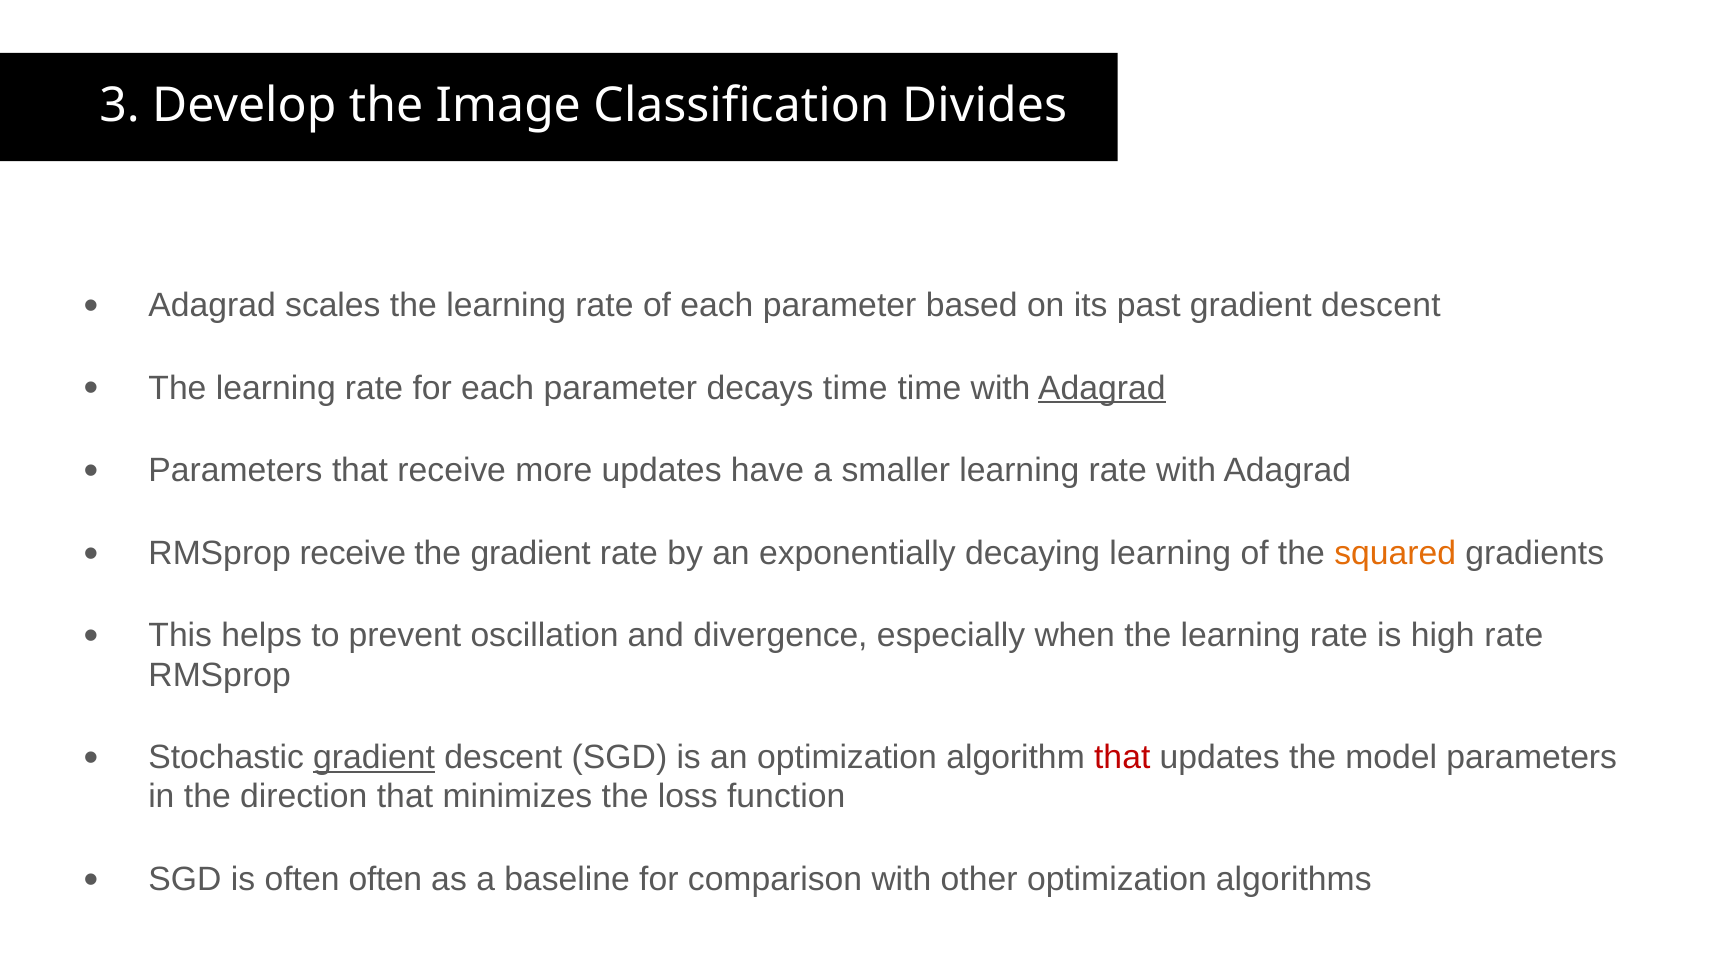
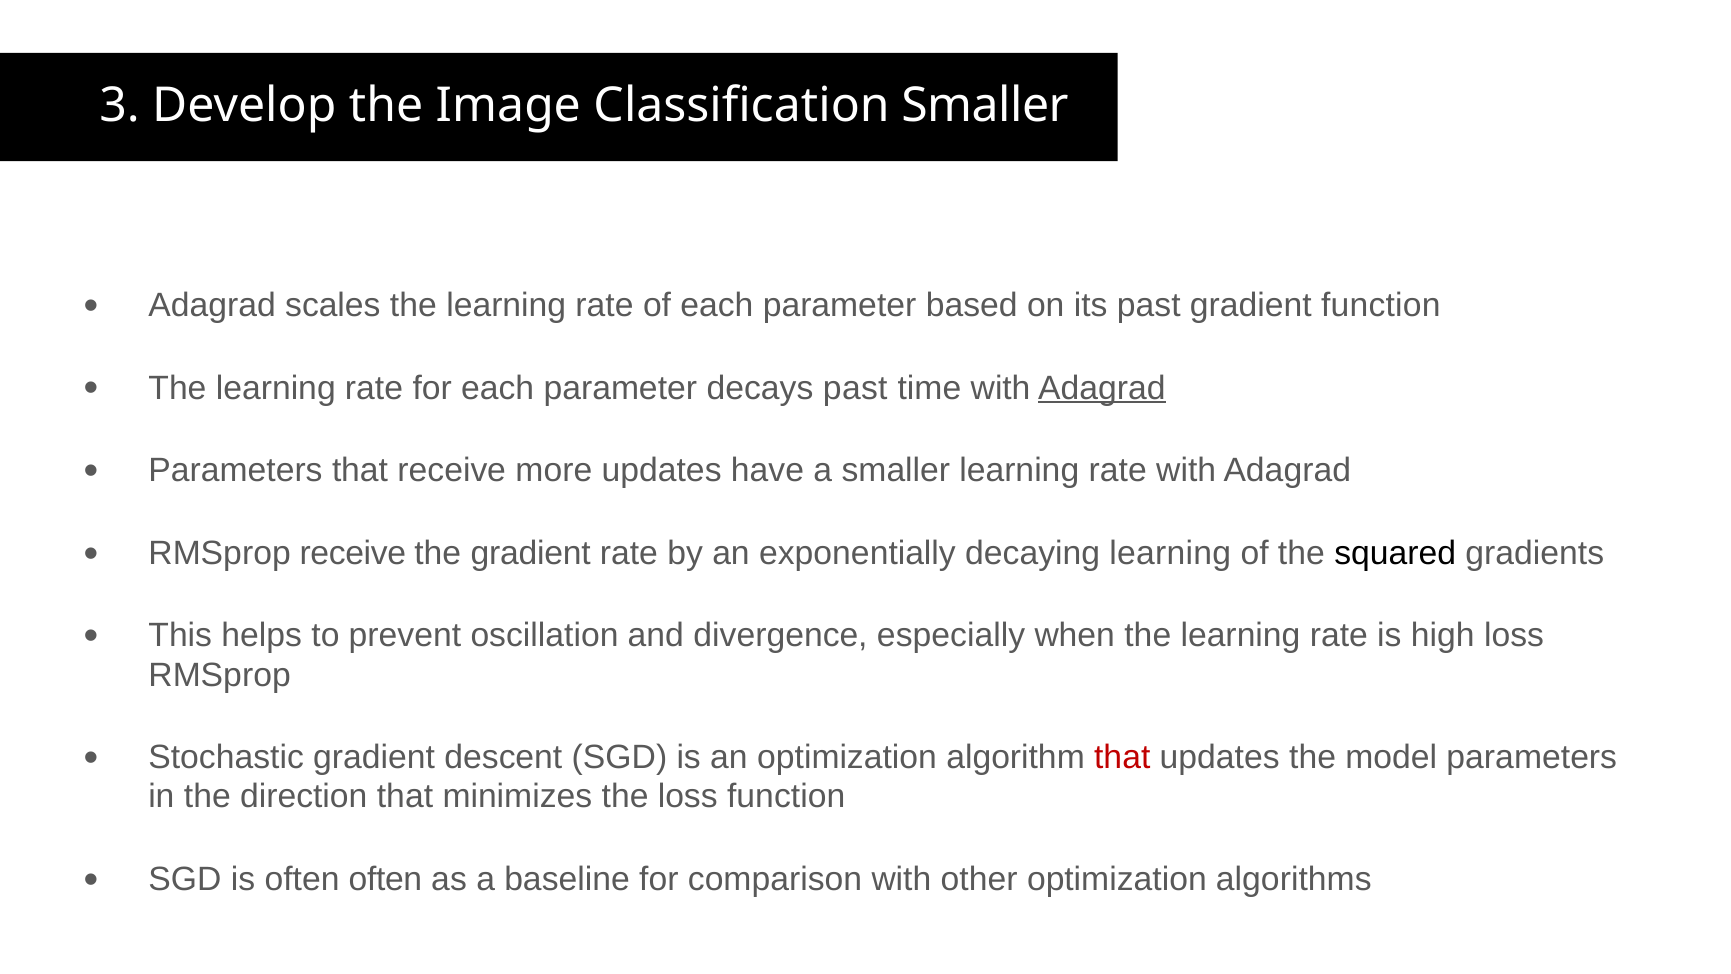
Classification Divides: Divides -> Smaller
past gradient descent: descent -> function
decays time: time -> past
squared colour: orange -> black
high rate: rate -> loss
gradient at (374, 757) underline: present -> none
